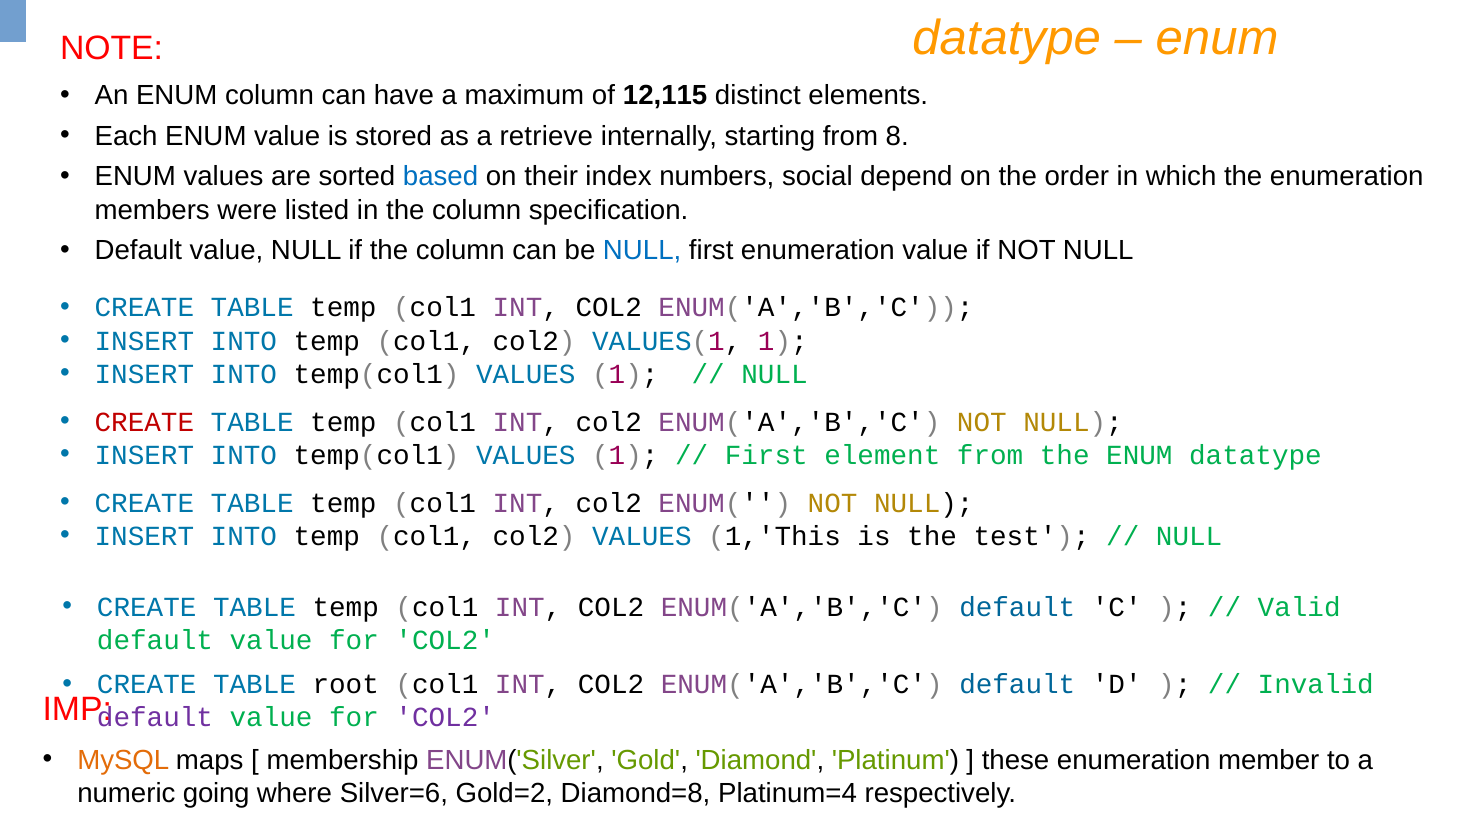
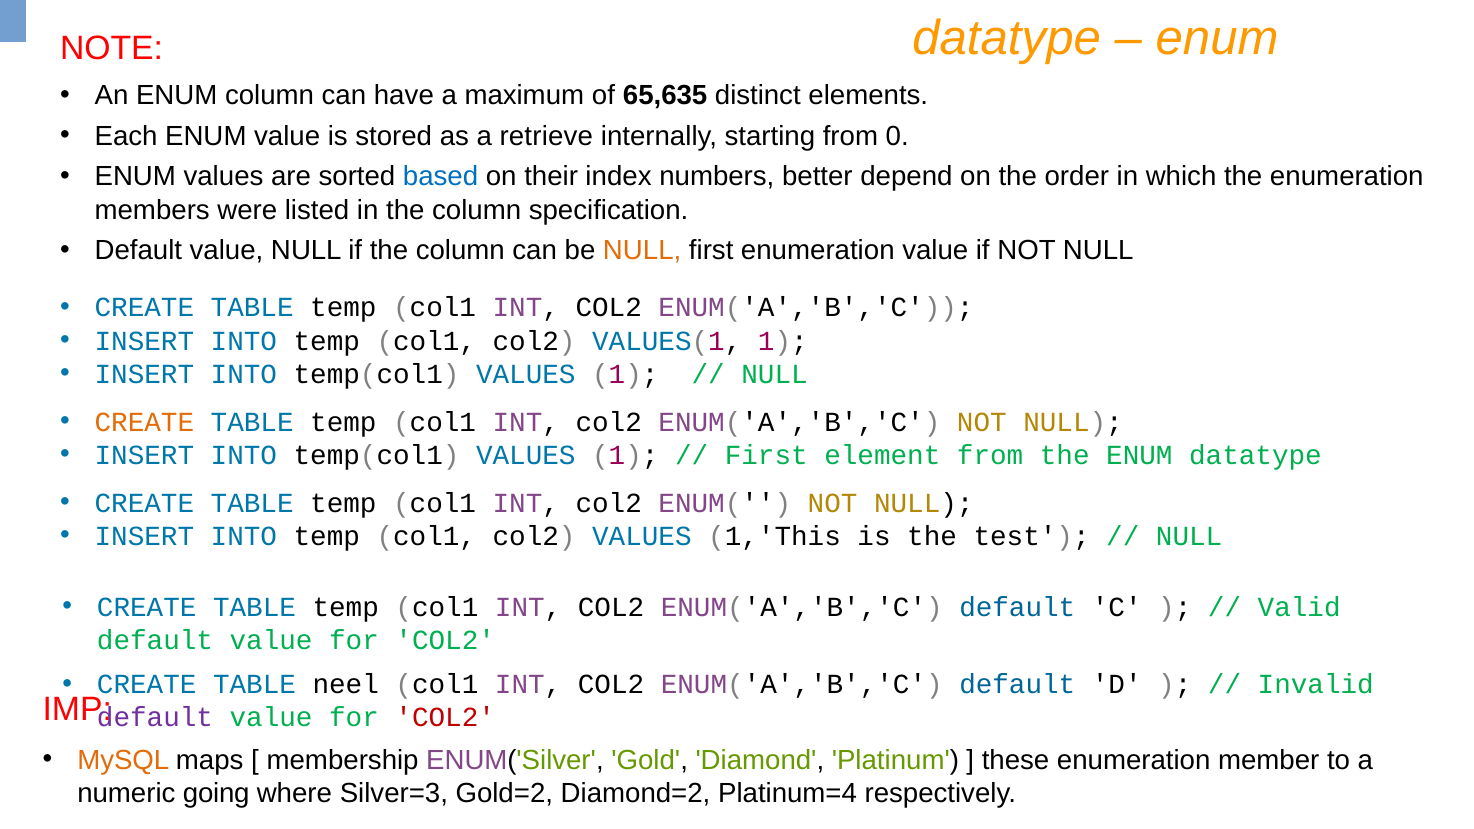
12,115: 12,115 -> 65,635
8: 8 -> 0
social: social -> better
NULL at (642, 250) colour: blue -> orange
CREATE at (144, 422) colour: red -> orange
root: root -> neel
COL2 at (445, 718) colour: purple -> red
Silver=6: Silver=6 -> Silver=3
Diamond=8: Diamond=8 -> Diamond=2
